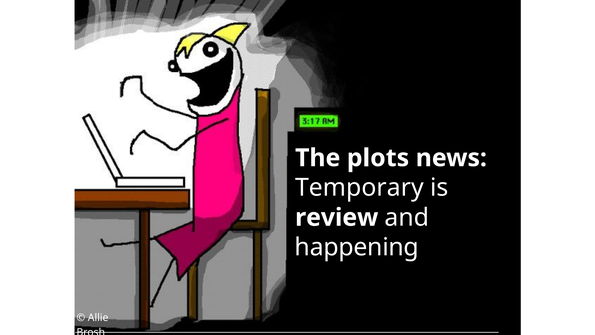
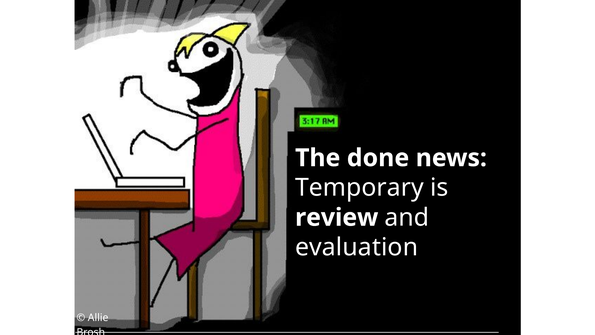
plots: plots -> done
happening: happening -> evaluation
